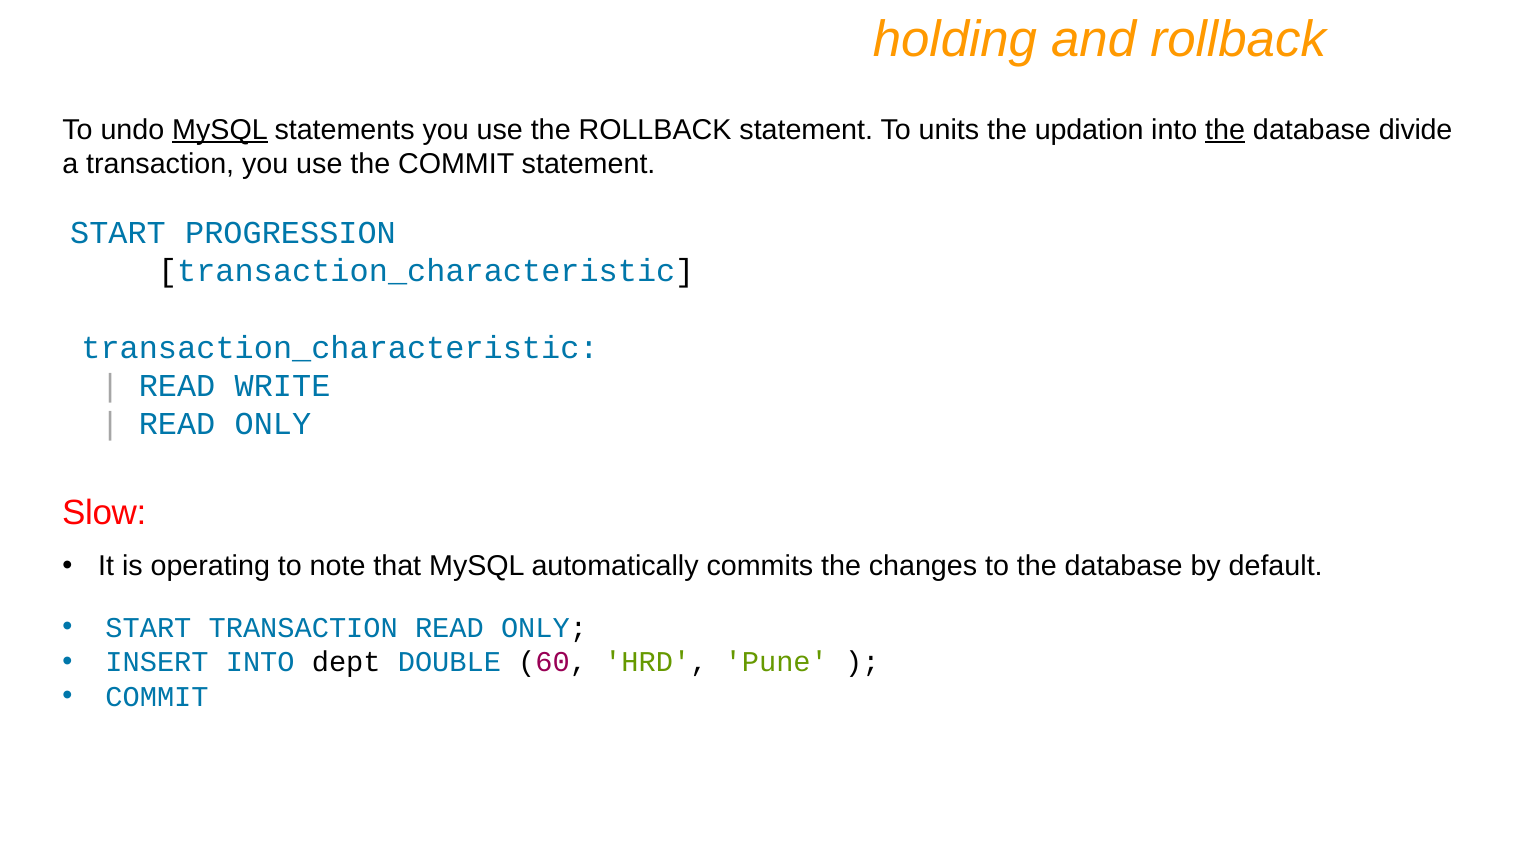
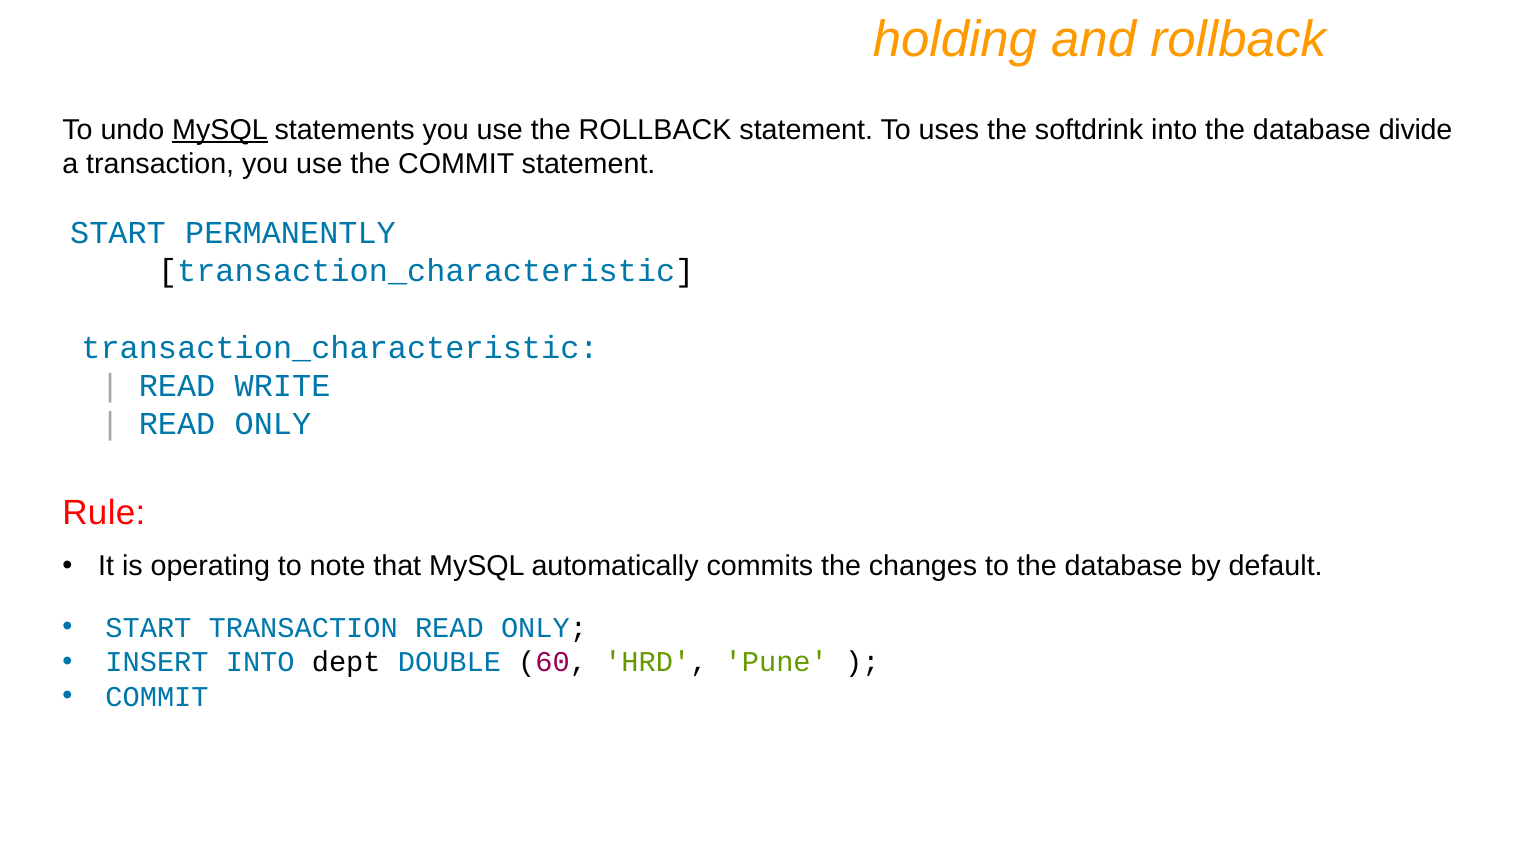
units: units -> uses
updation: updation -> softdrink
the at (1225, 130) underline: present -> none
PROGRESSION: PROGRESSION -> PERMANENTLY
Slow: Slow -> Rule
